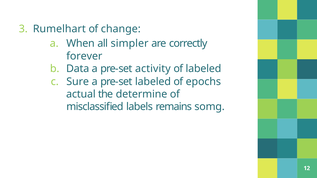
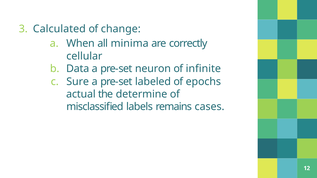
Rumelhart: Rumelhart -> Calculated
simpler: simpler -> minima
forever: forever -> cellular
activity: activity -> neuron
of labeled: labeled -> infinite
somg: somg -> cases
